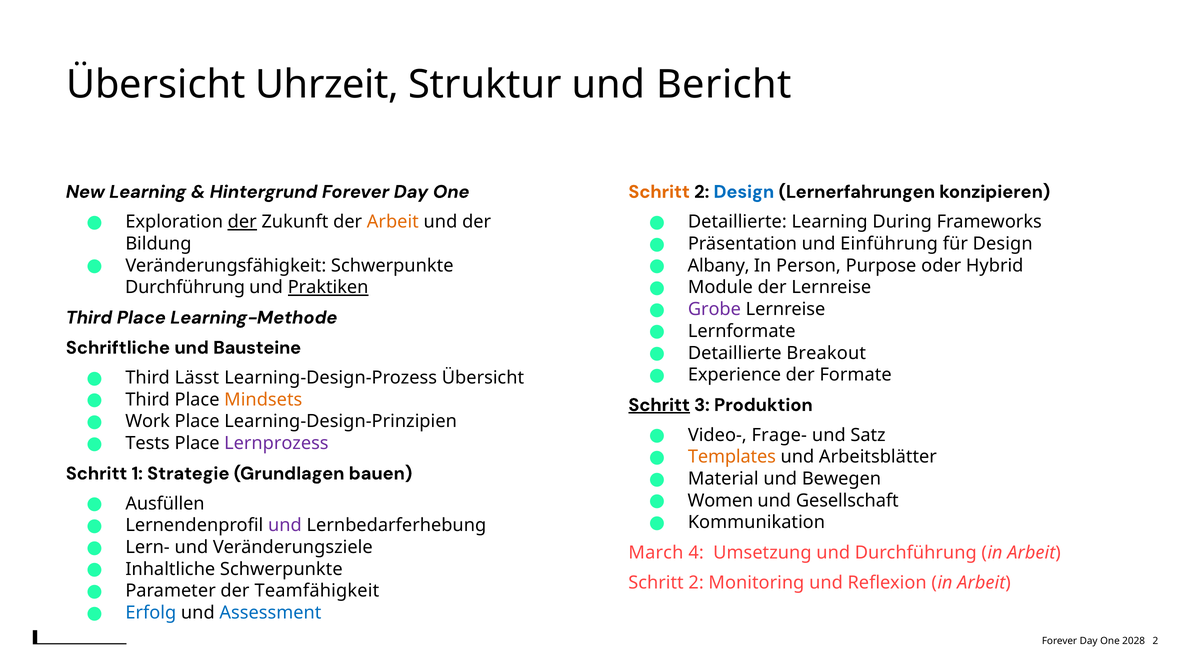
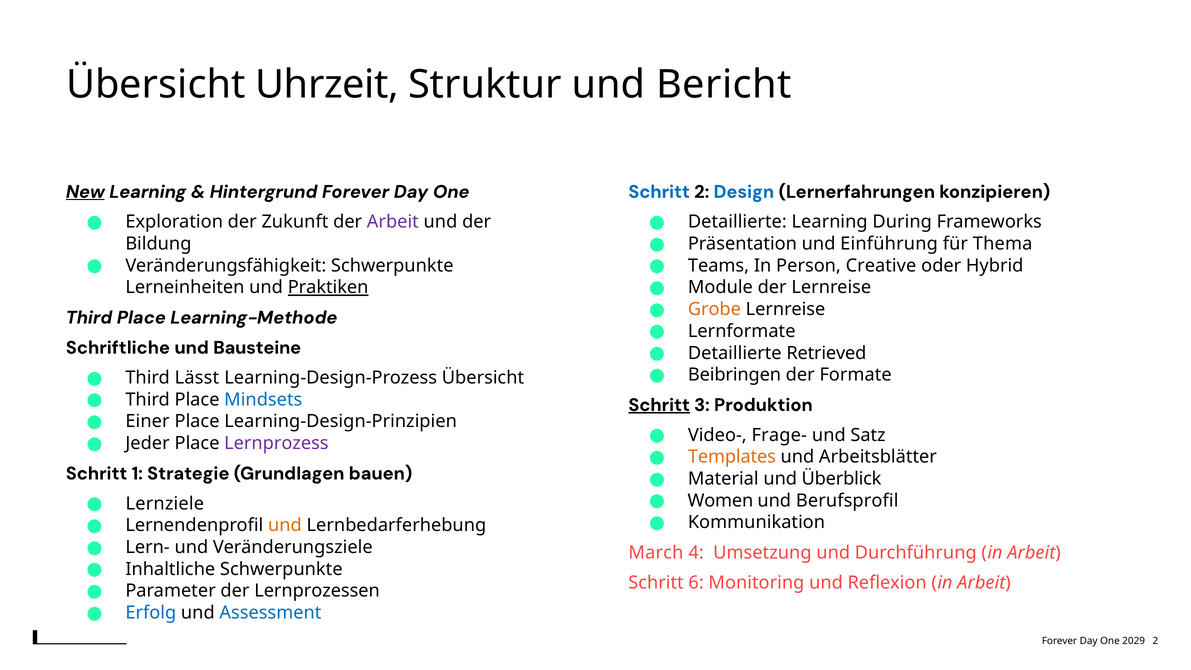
New underline: none -> present
Schritt at (659, 192) colour: orange -> blue
der at (242, 222) underline: present -> none
Arbeit at (393, 222) colour: orange -> purple
für Design: Design -> Thema
Albany: Albany -> Teams
Purpose: Purpose -> Creative
Durchführung at (185, 287): Durchführung -> Lerneinheiten
Grobe colour: purple -> orange
Breakout: Breakout -> Retrieved
Experience: Experience -> Beibringen
Mindsets colour: orange -> blue
Work: Work -> Einer
Tests: Tests -> Jeder
Bewegen: Bewegen -> Überblick
Gesellschaft: Gesellschaft -> Berufsprofil
Ausfüllen: Ausfüllen -> Lernziele
und at (285, 525) colour: purple -> orange
2 at (696, 583): 2 -> 6
Teamfähigkeit: Teamfähigkeit -> Lernprozessen
2028: 2028 -> 2029
